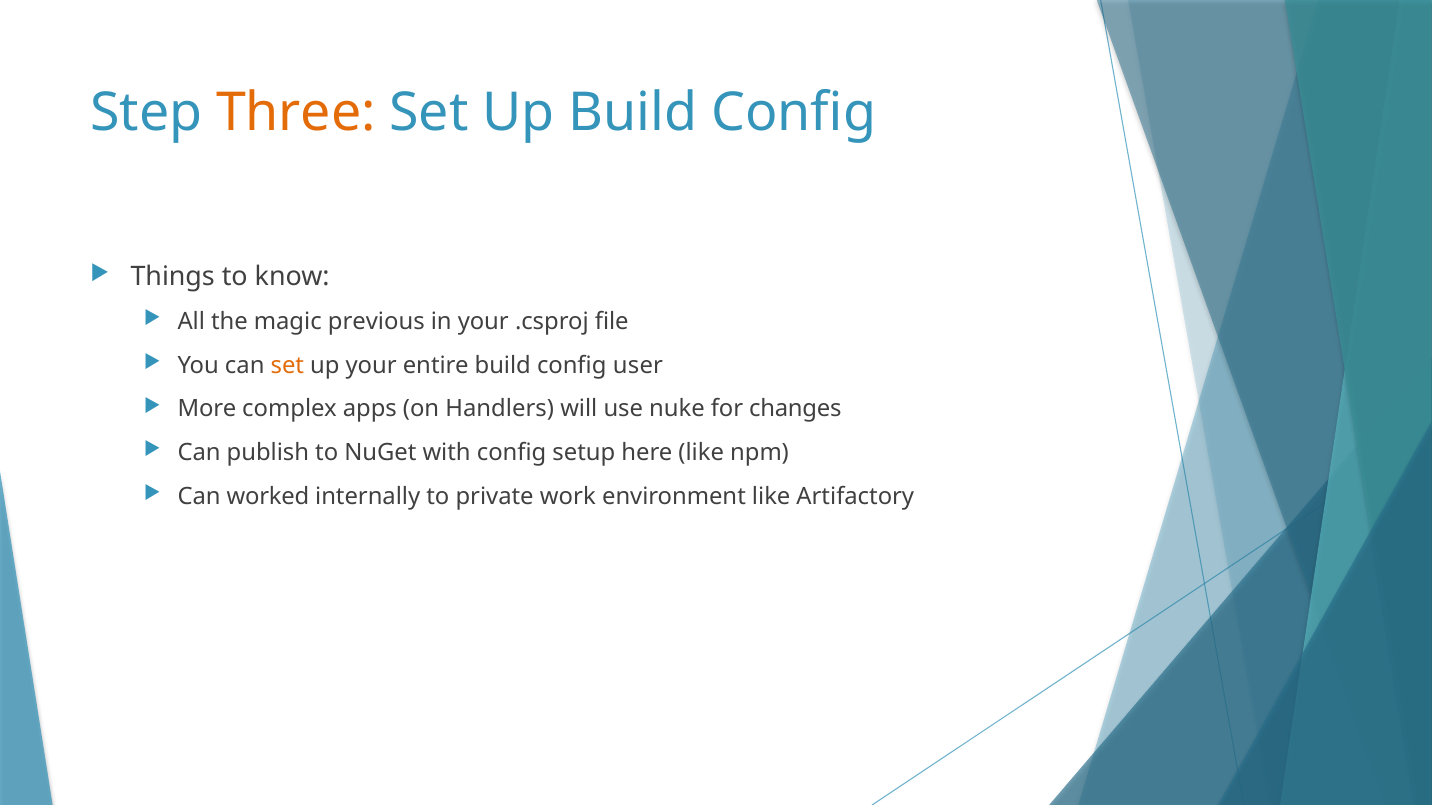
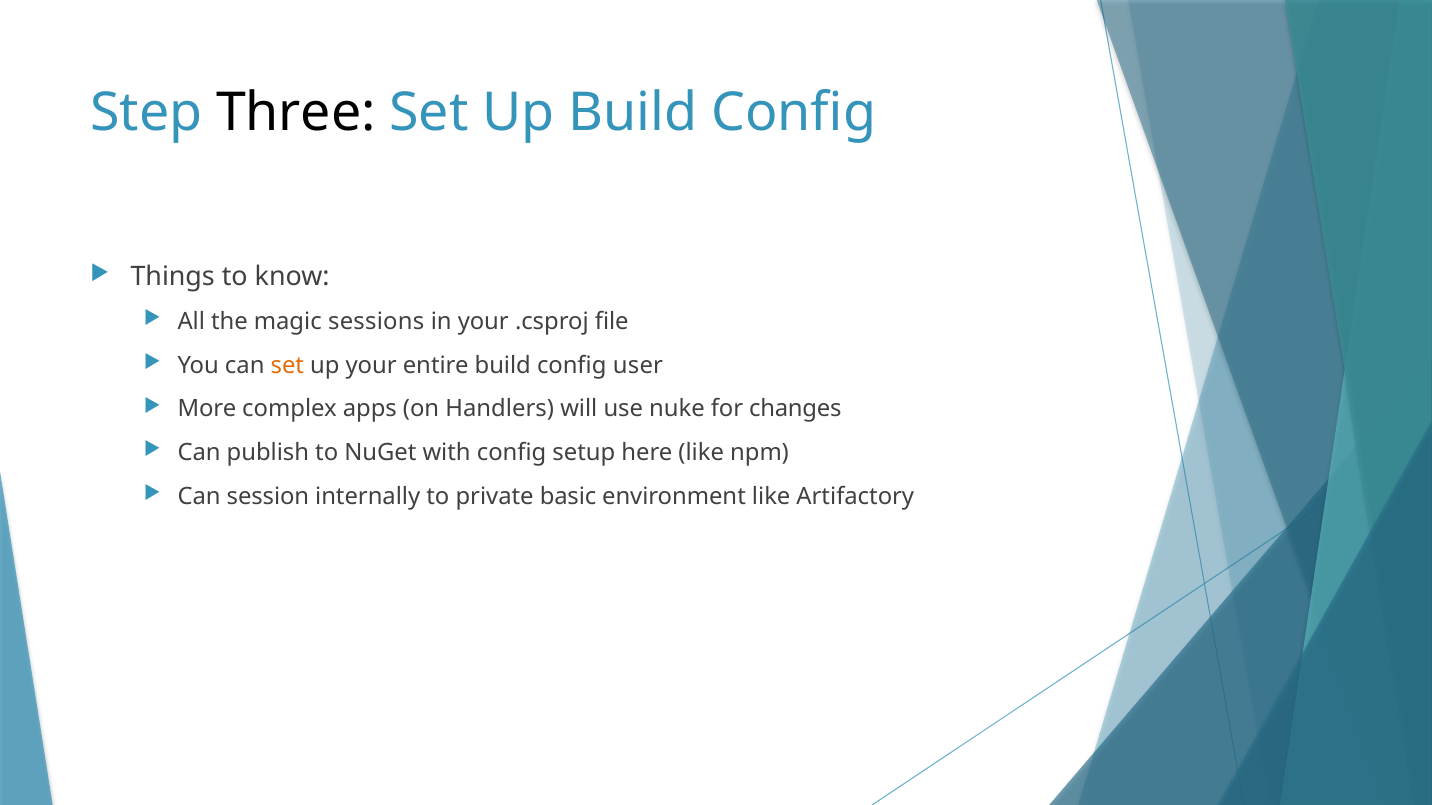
Three colour: orange -> black
previous: previous -> sessions
worked: worked -> session
work: work -> basic
